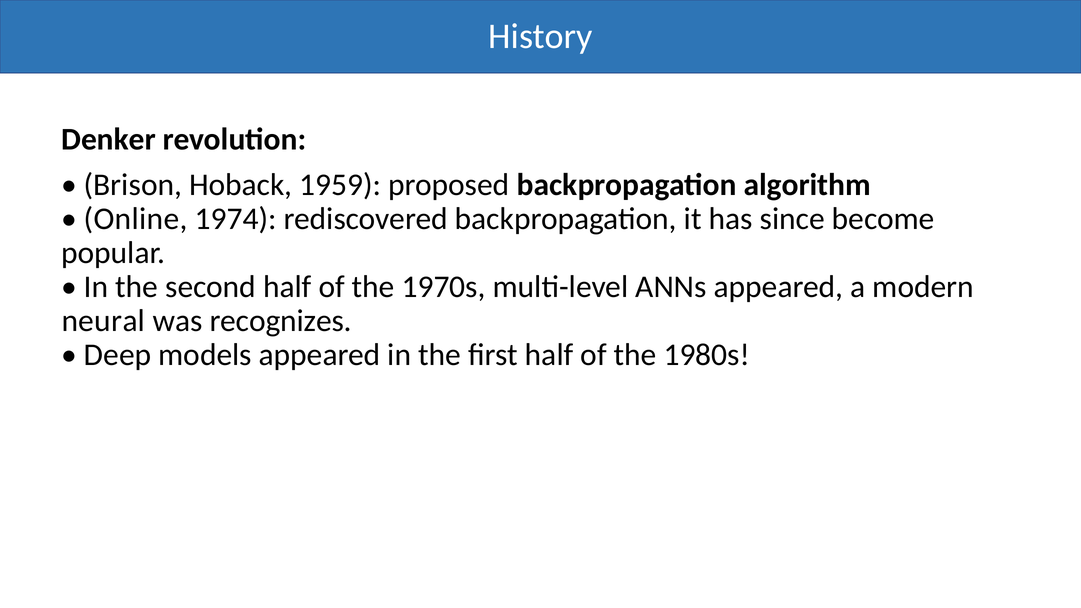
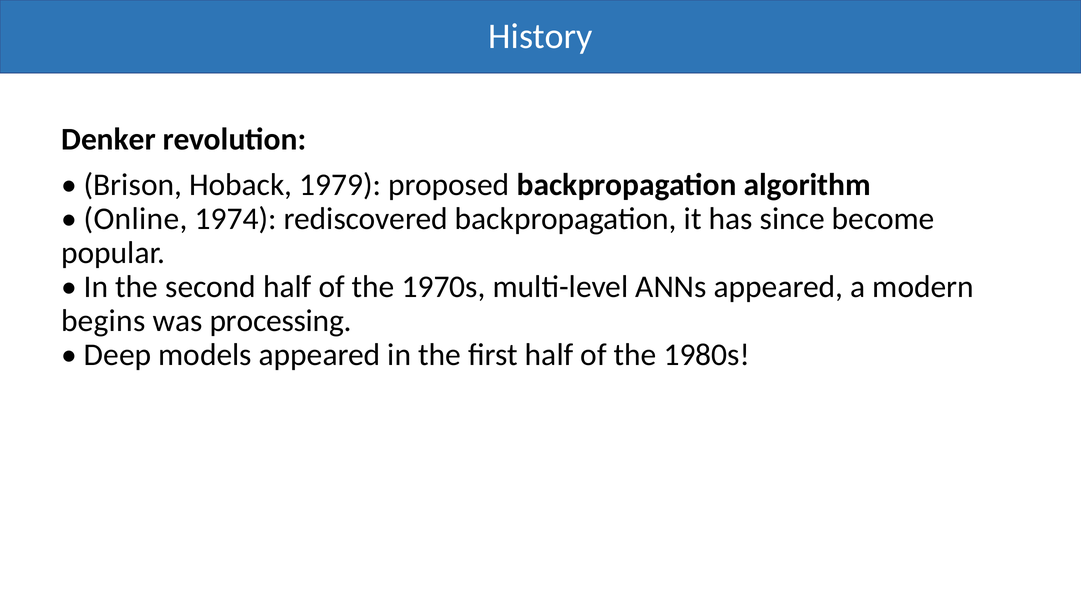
1959: 1959 -> 1979
neural: neural -> begins
recognizes: recognizes -> processing
